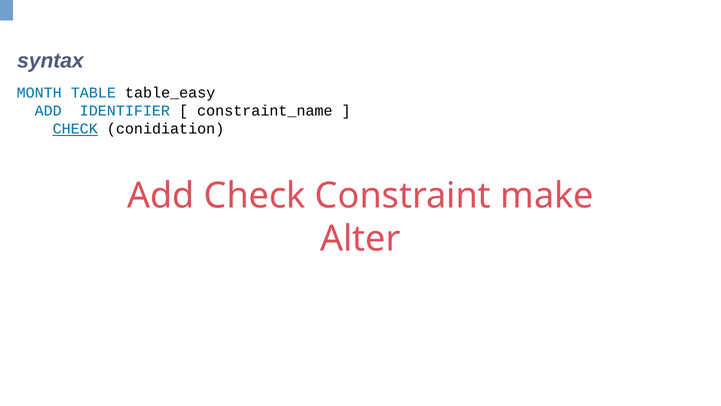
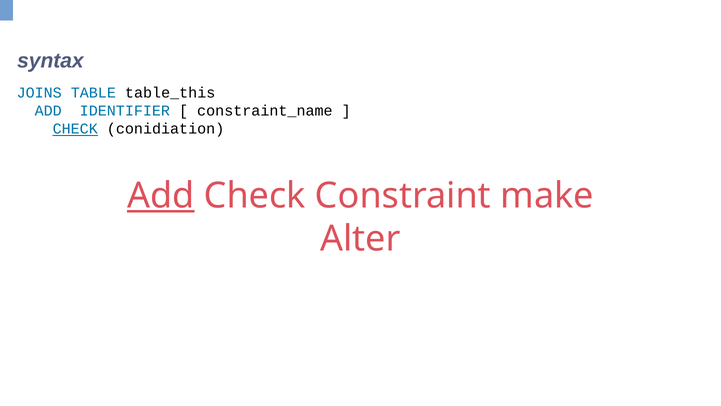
MONTH: MONTH -> JOINS
table_easy: table_easy -> table_this
Add at (161, 196) underline: none -> present
